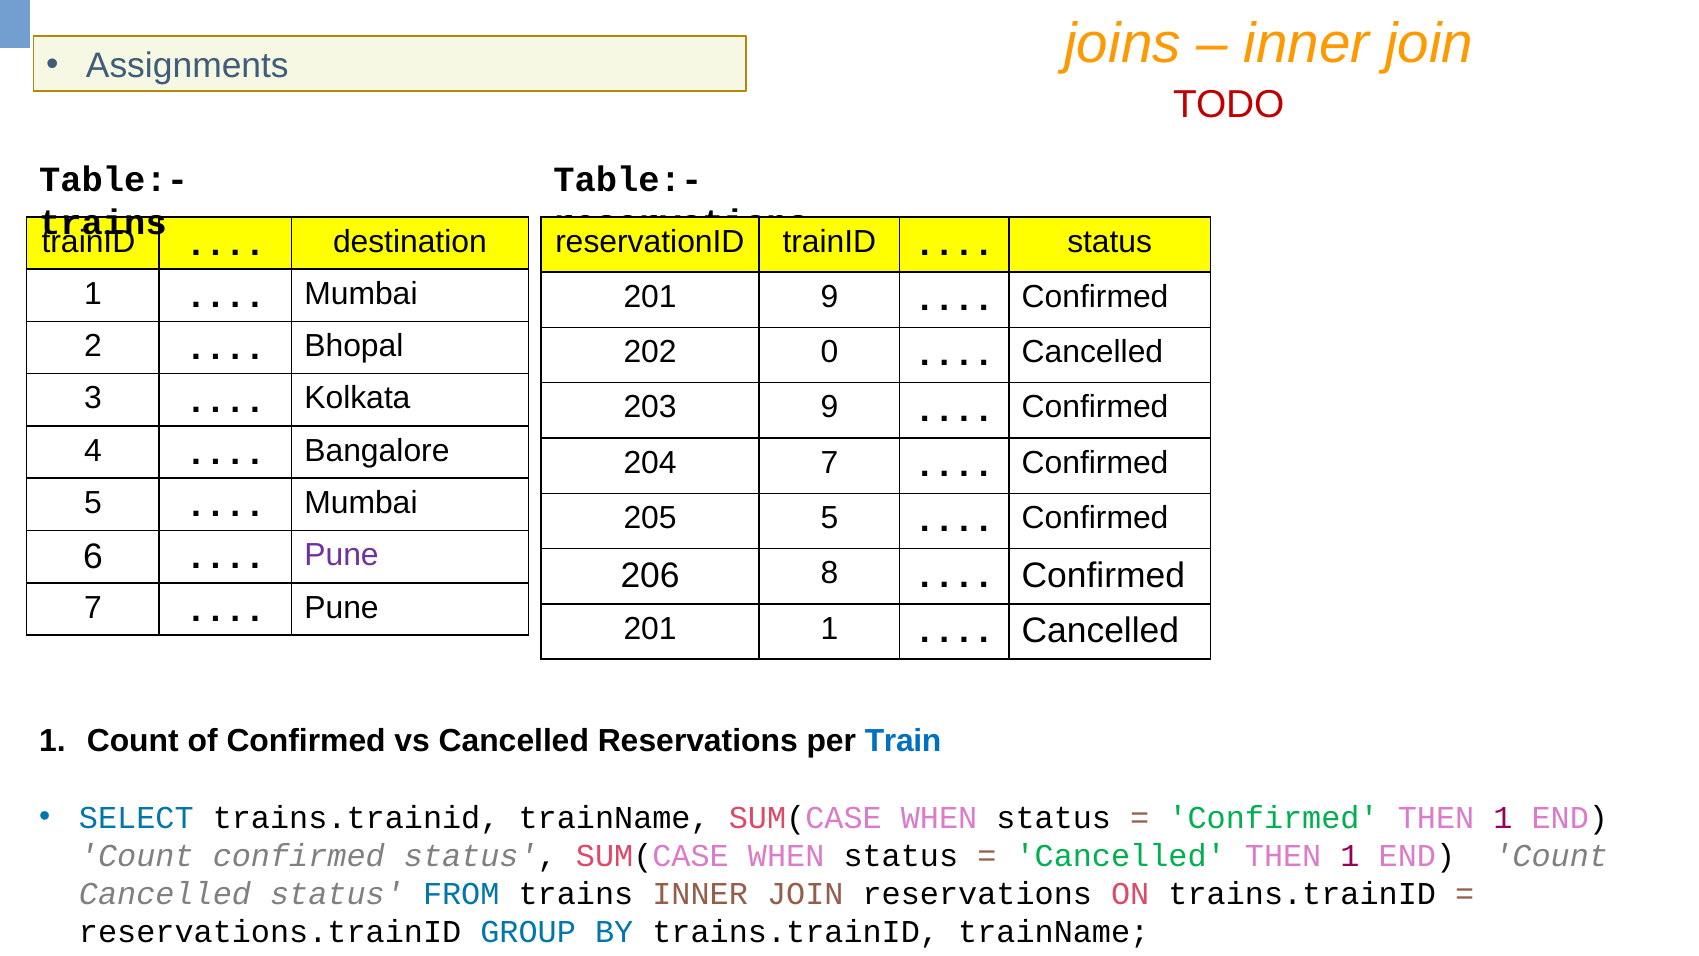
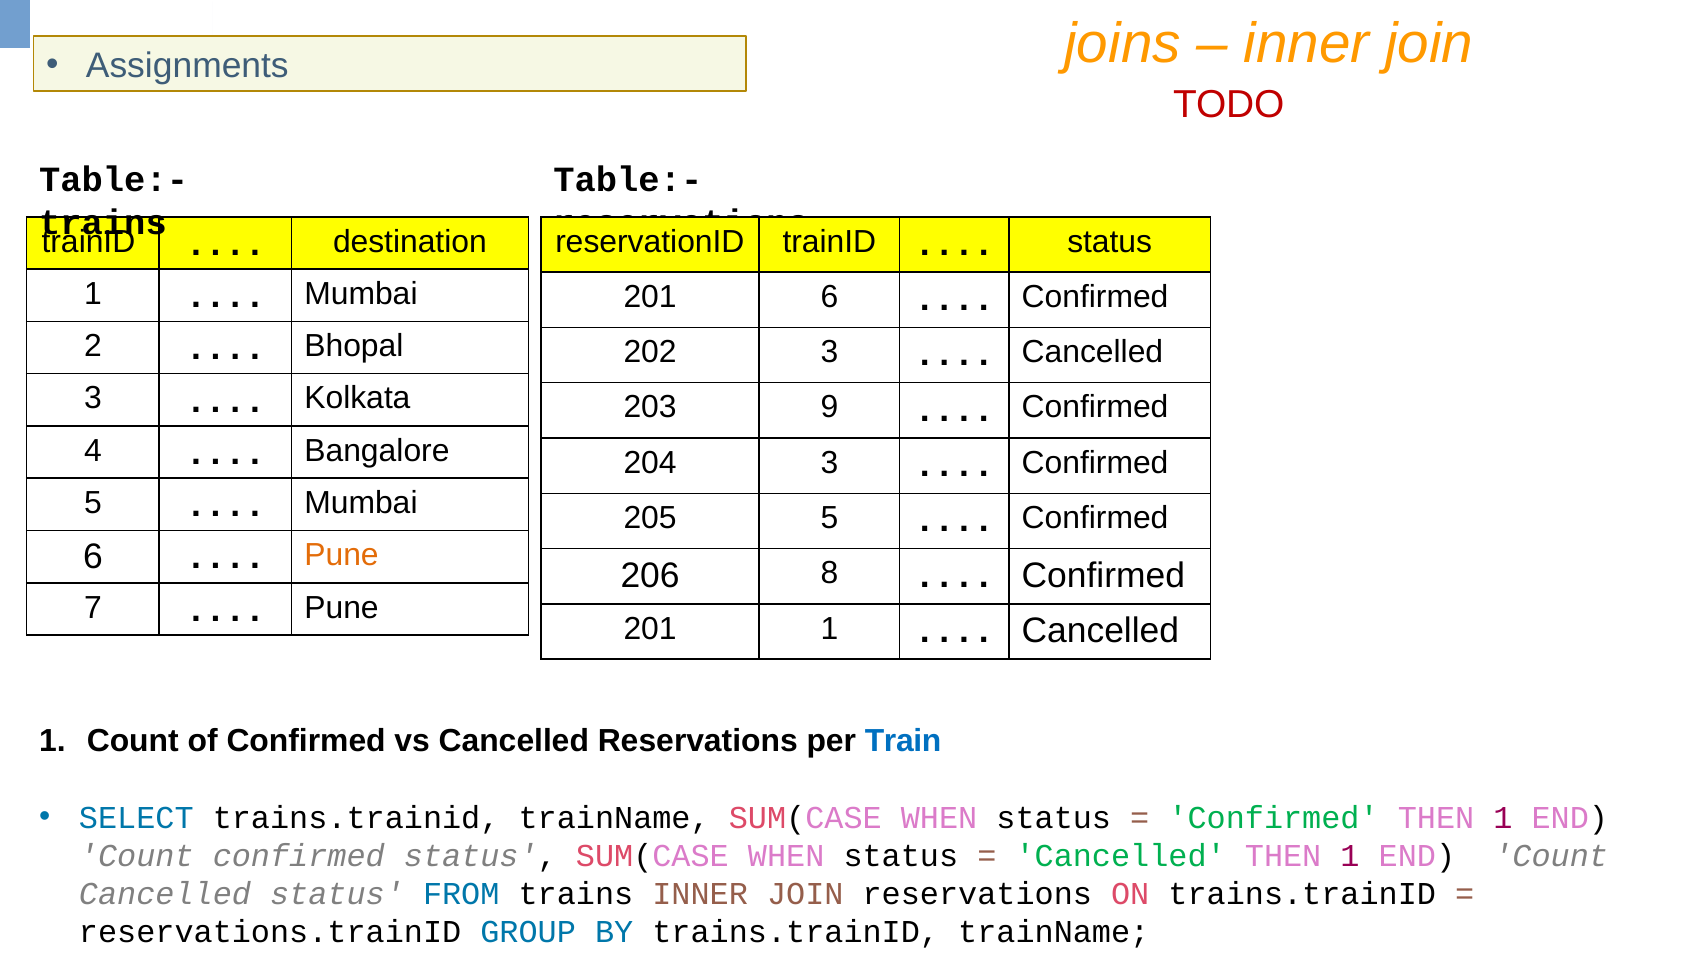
201 9: 9 -> 6
202 0: 0 -> 3
204 7: 7 -> 3
Pune at (342, 555) colour: purple -> orange
